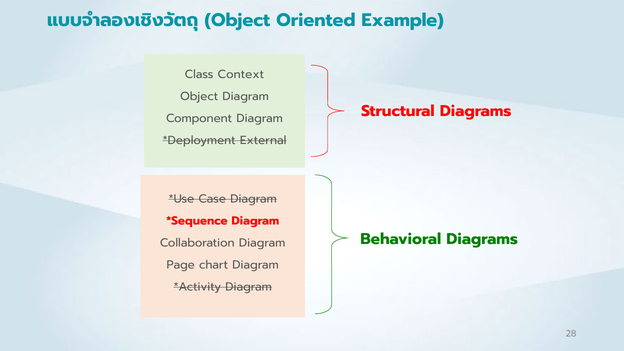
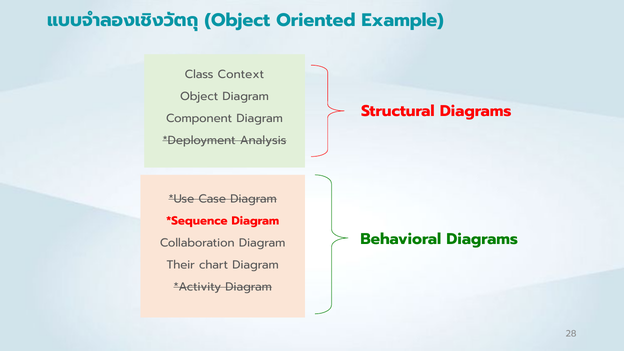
External: External -> Analysis
Page: Page -> Their
